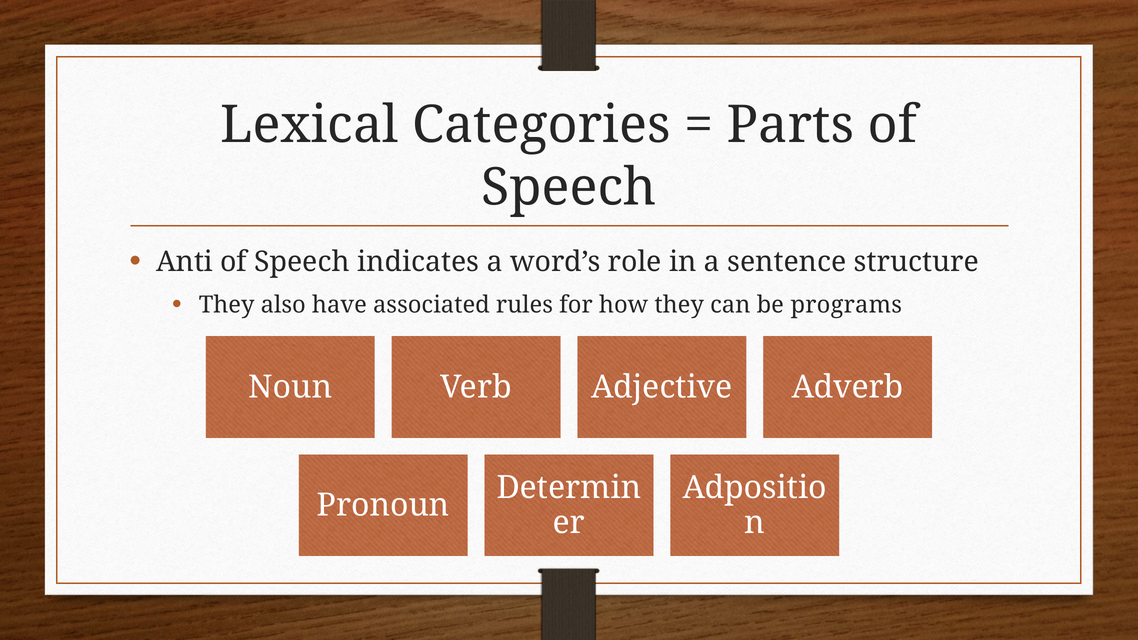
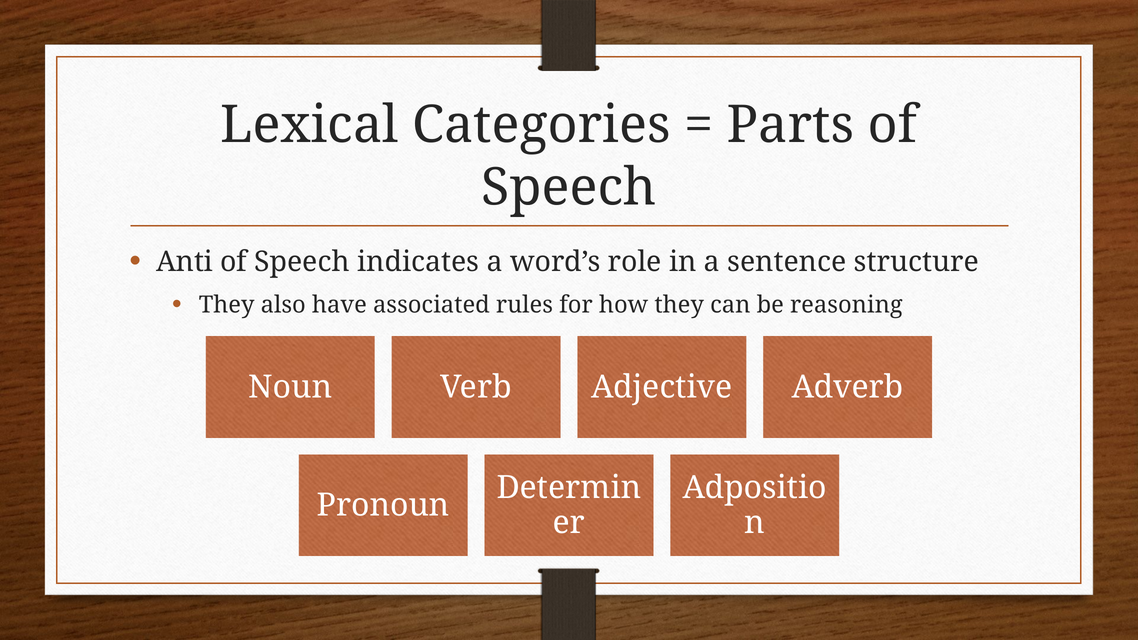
programs: programs -> reasoning
